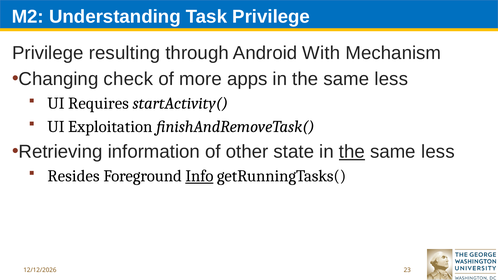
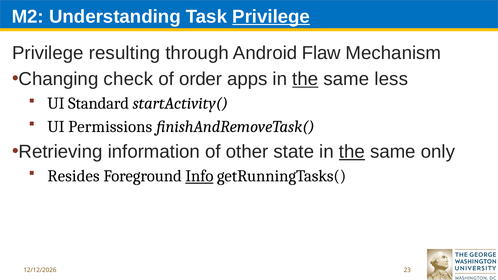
Privilege at (271, 17) underline: none -> present
With: With -> Flaw
more: more -> order
the at (305, 79) underline: none -> present
Requires: Requires -> Standard
Exploitation: Exploitation -> Permissions
less at (438, 152): less -> only
